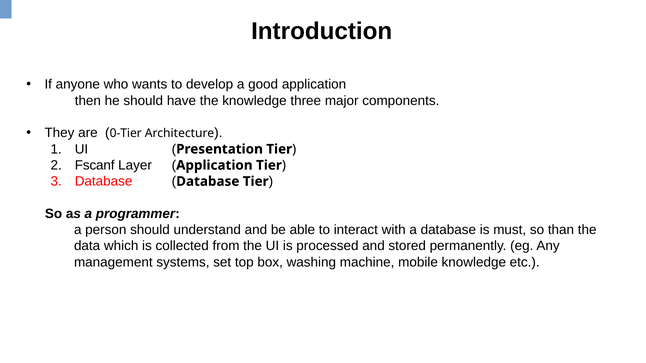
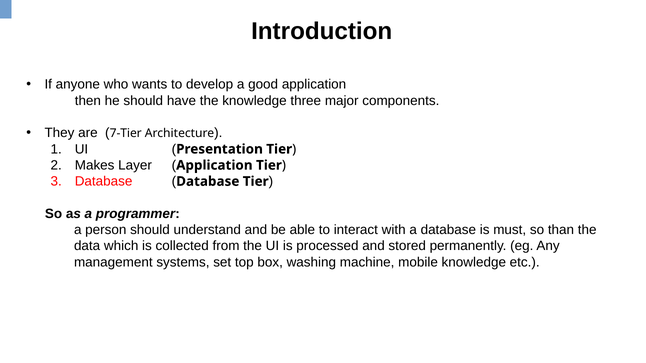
0-Tier: 0-Tier -> 7-Tier
Fscanf: Fscanf -> Makes
